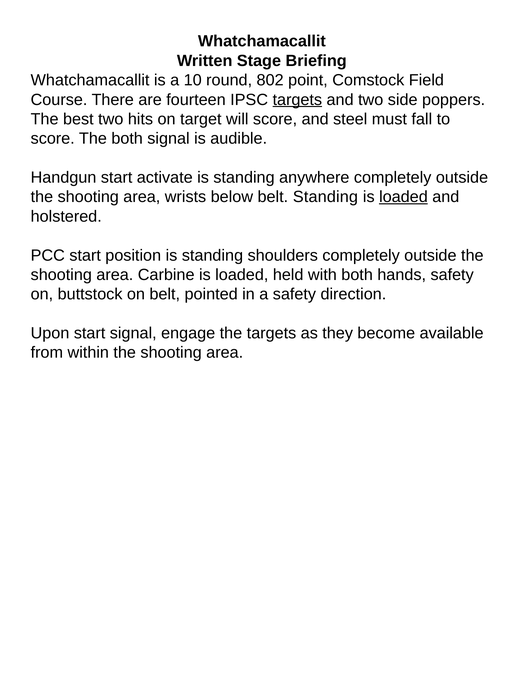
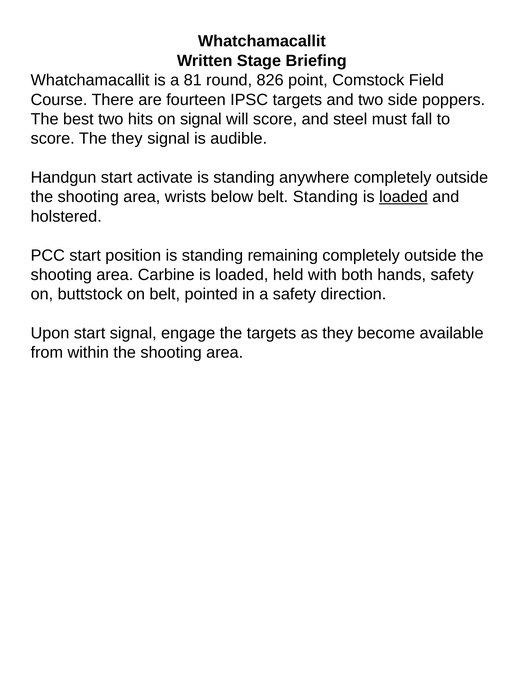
10: 10 -> 81
802: 802 -> 826
targets at (297, 100) underline: present -> none
on target: target -> signal
The both: both -> they
shoulders: shoulders -> remaining
